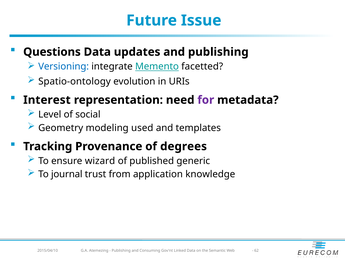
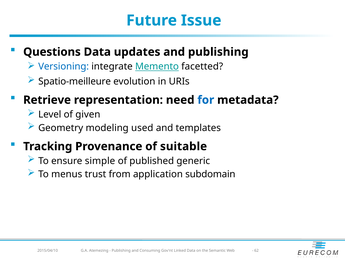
Spatio-ontology: Spatio-ontology -> Spatio-meilleure
Interest: Interest -> Retrieve
for colour: purple -> blue
social: social -> given
degrees: degrees -> suitable
wizard: wizard -> simple
journal: journal -> menus
knowledge: knowledge -> subdomain
